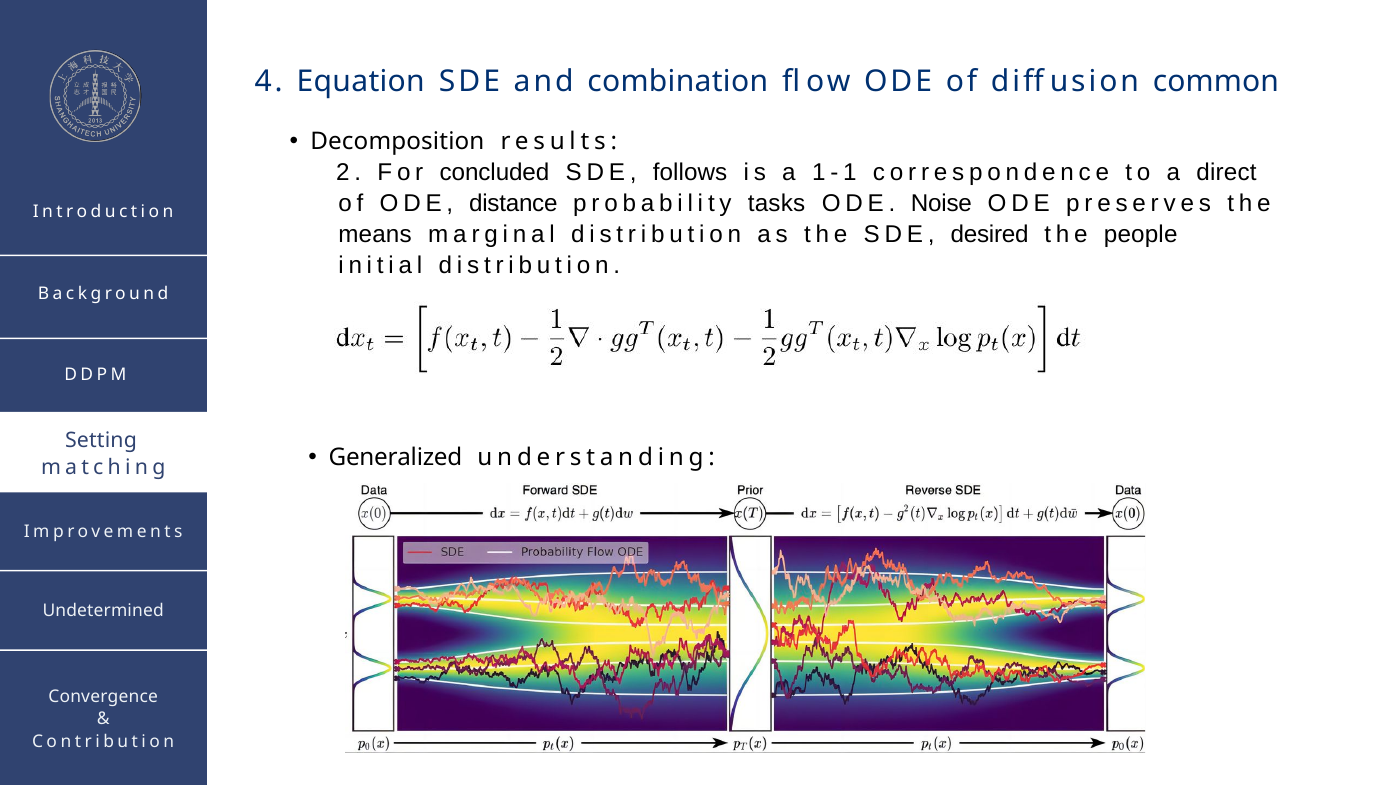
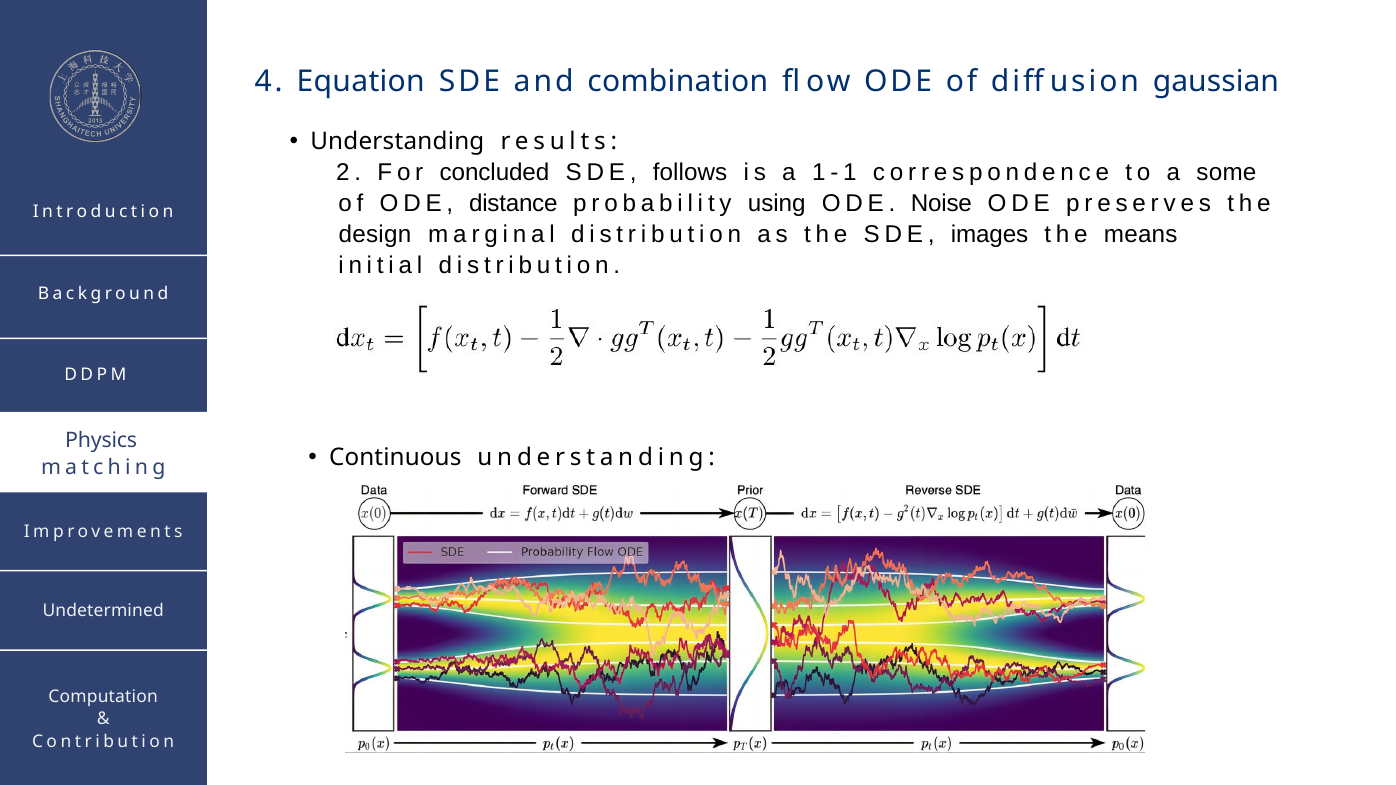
common: common -> gaussian
Decomposition at (397, 142): Decomposition -> Understanding
direct: direct -> some
tasks: tasks -> using
means: means -> design
desired: desired -> images
people: people -> means
Setting: Setting -> Physics
Generalized: Generalized -> Continuous
Convergence: Convergence -> Computation
